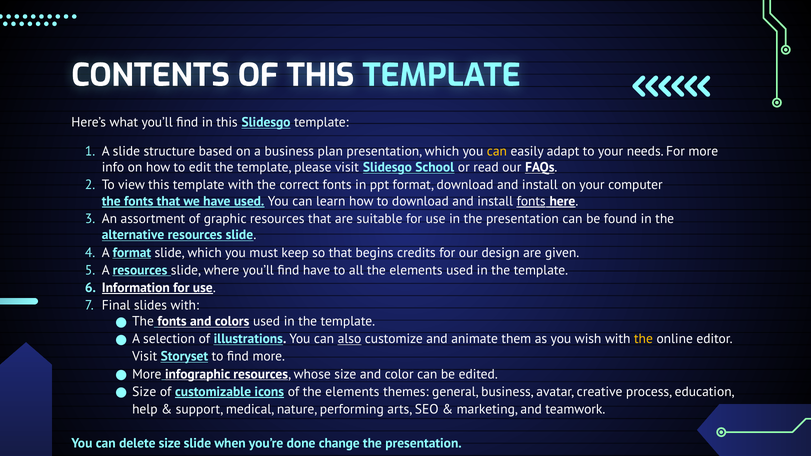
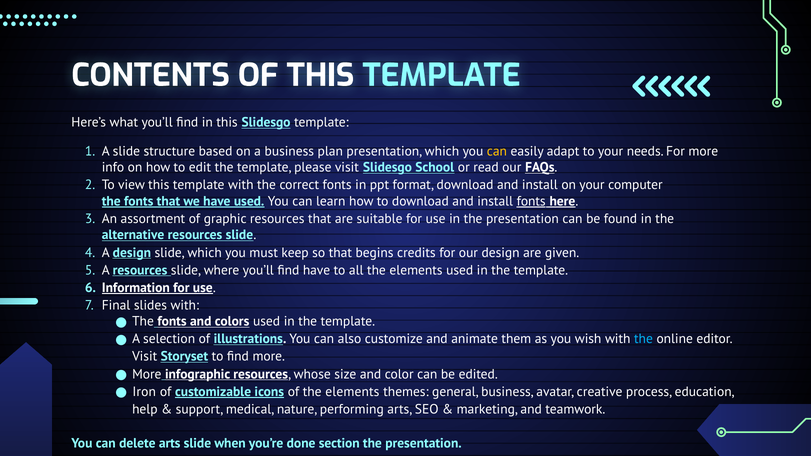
A format: format -> design
also underline: present -> none
the at (643, 339) colour: yellow -> light blue
Size at (144, 392): Size -> Iron
delete size: size -> arts
change: change -> section
